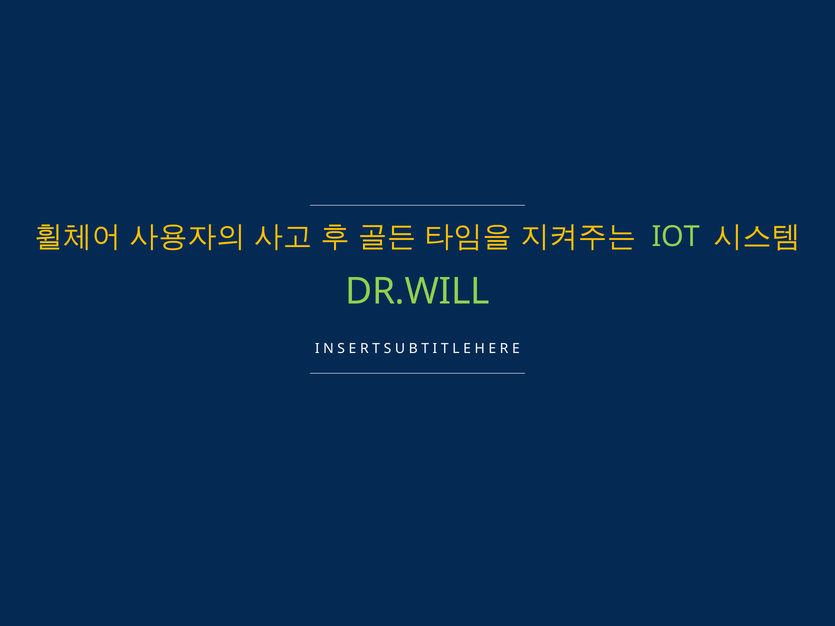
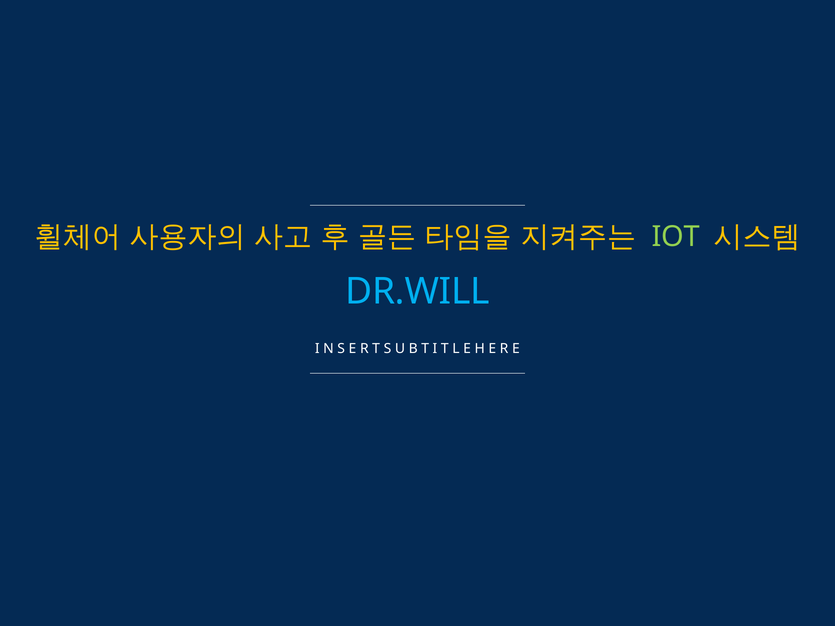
DR.WILL colour: light green -> light blue
